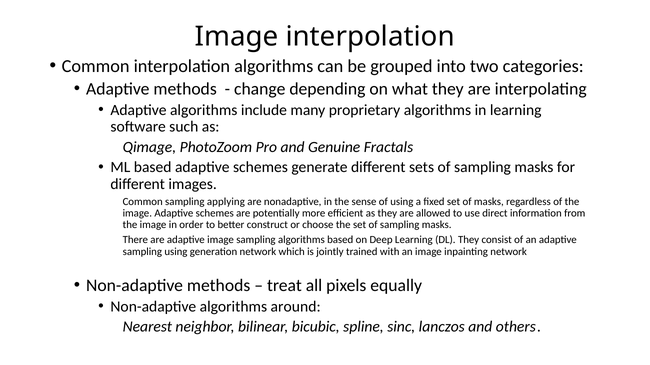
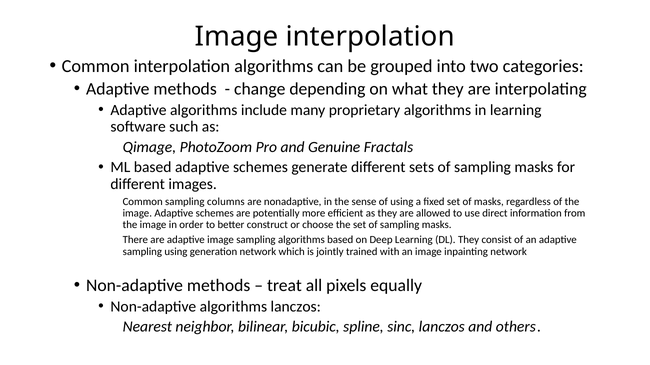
applying: applying -> columns
algorithms around: around -> lanczos
